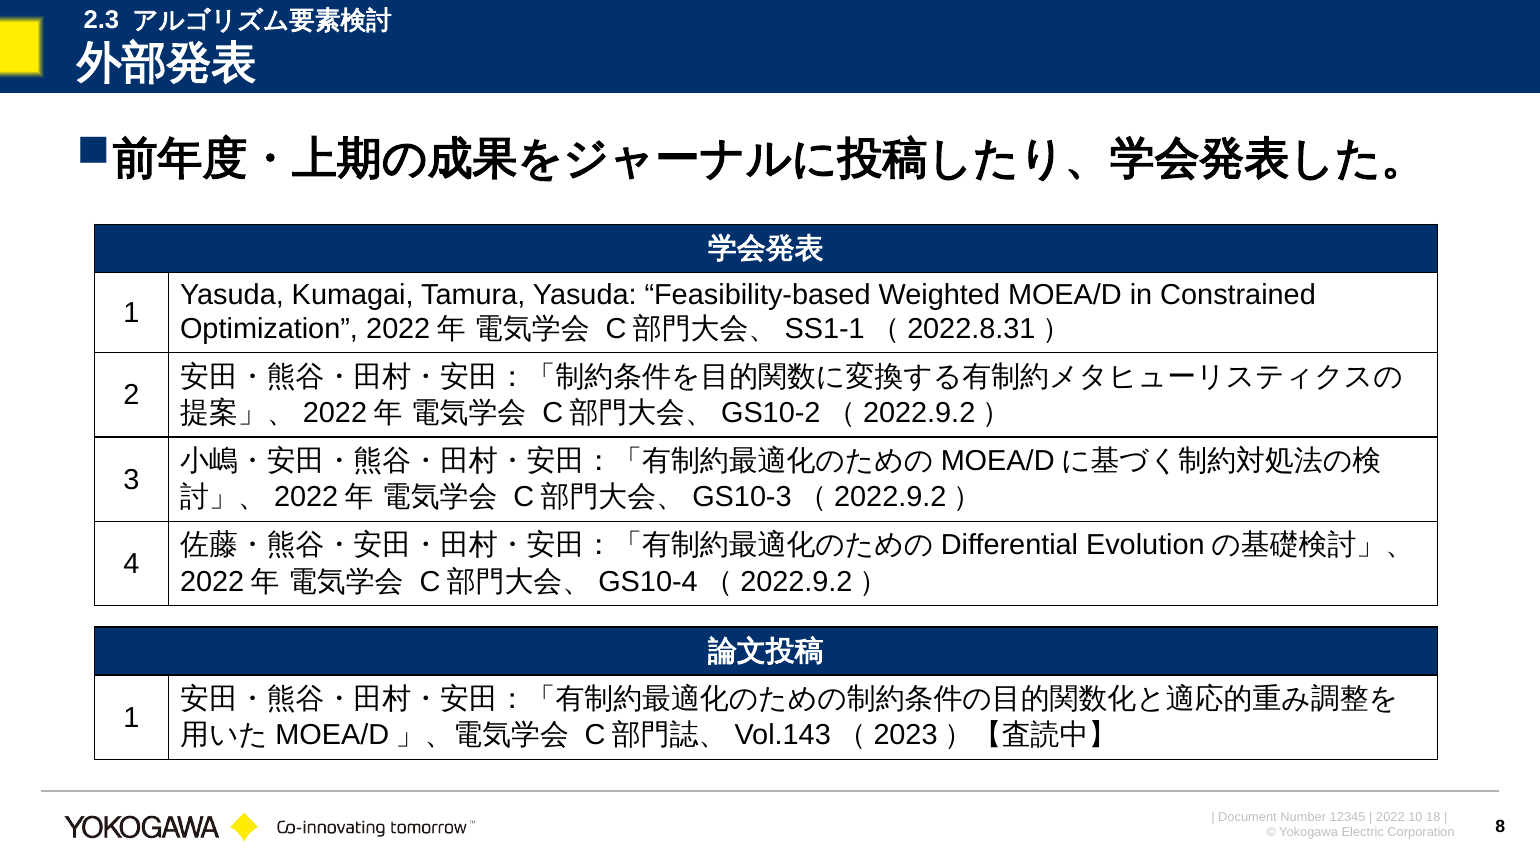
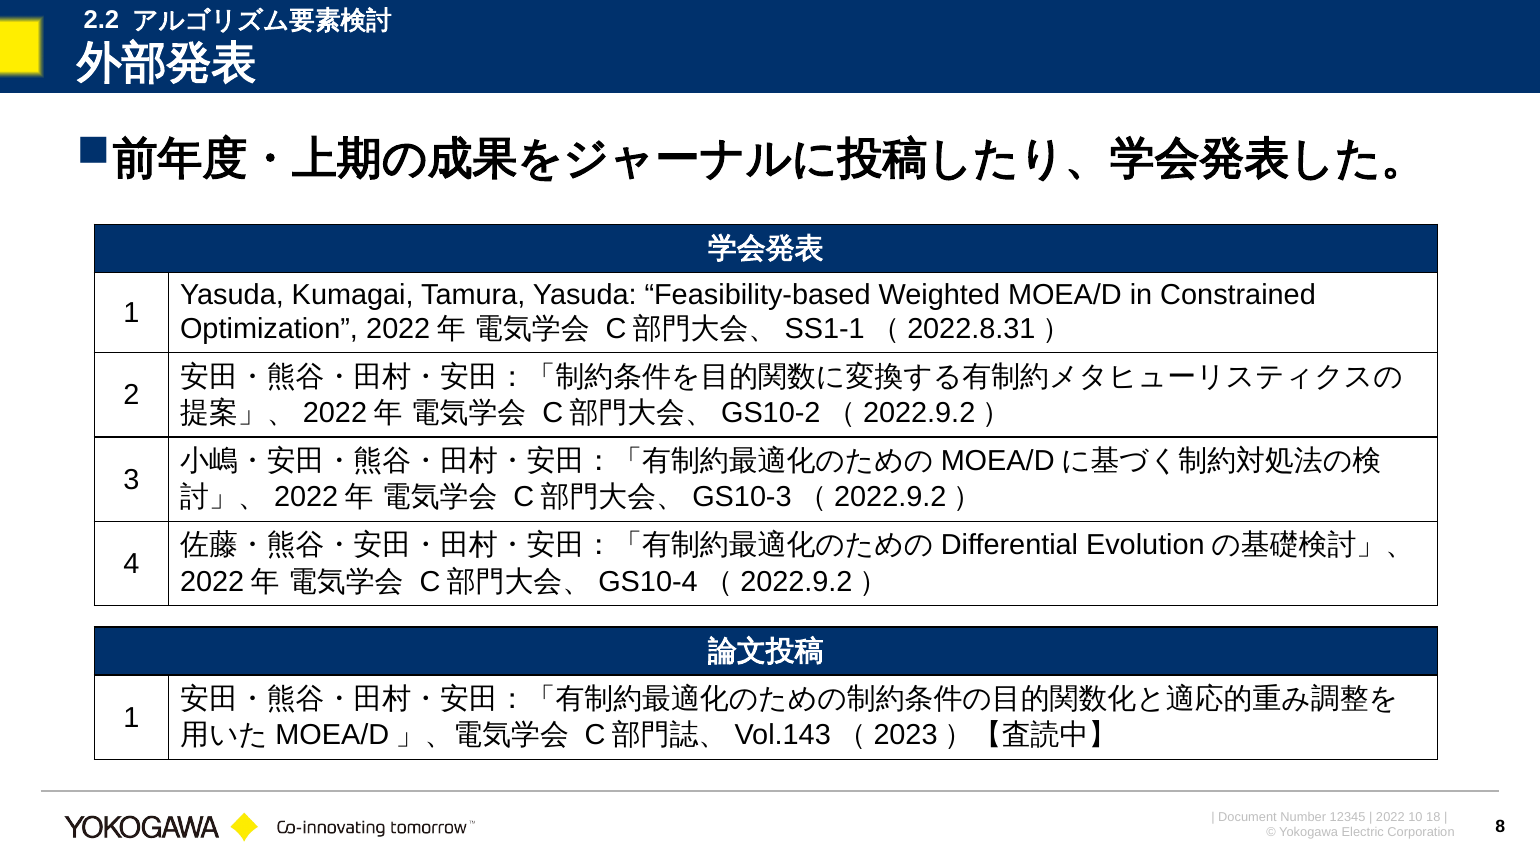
2.3: 2.3 -> 2.2
